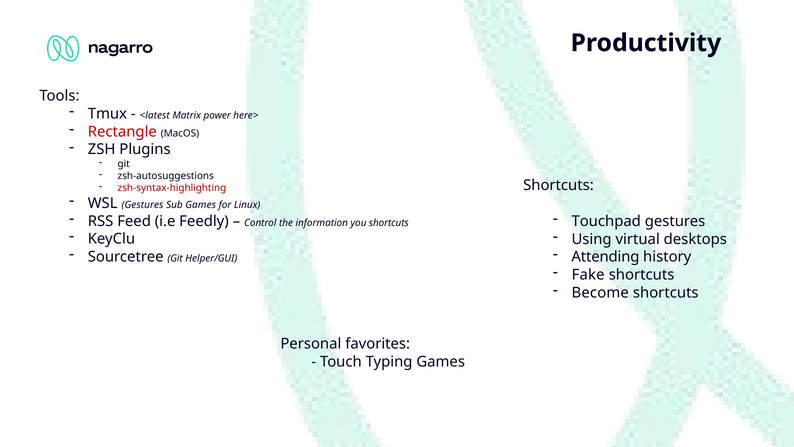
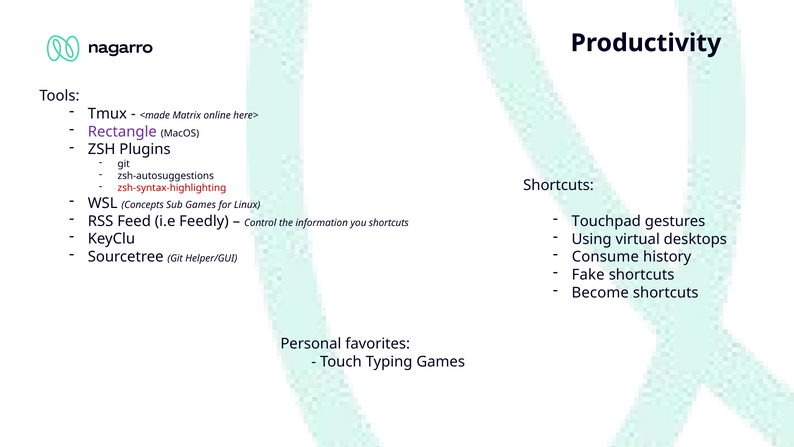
<latest: <latest -> <made
power: power -> online
Rectangle colour: red -> purple
WSL Gestures: Gestures -> Concepts
Attending: Attending -> Consume
